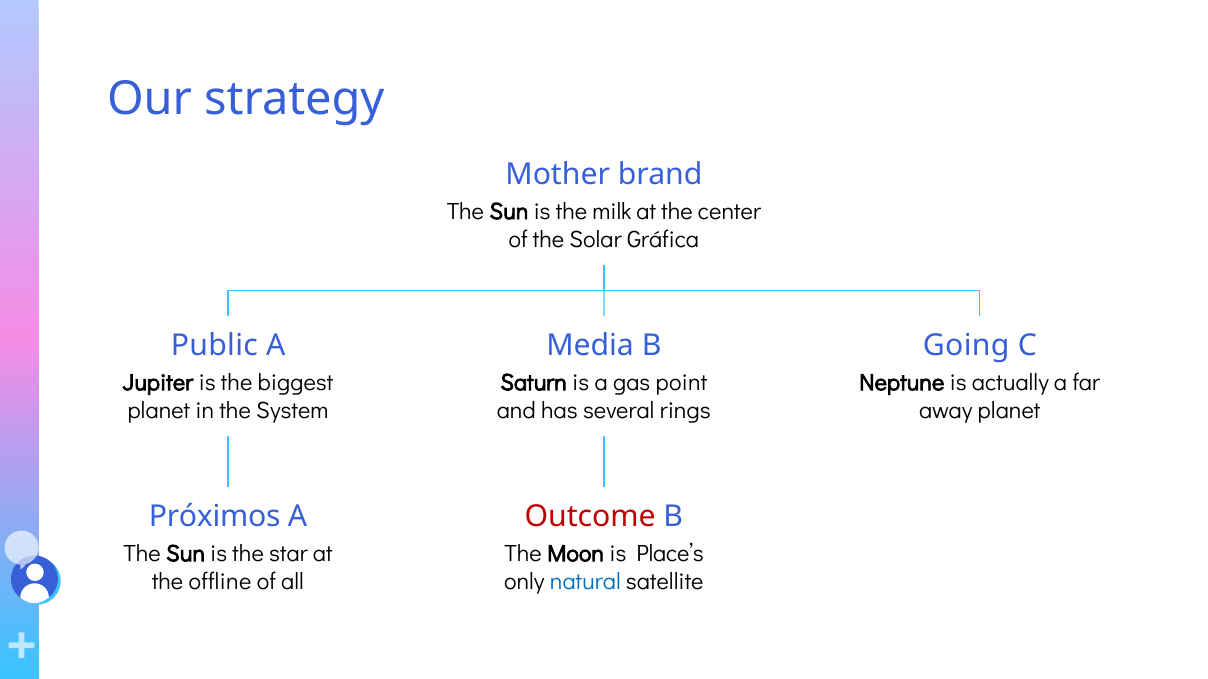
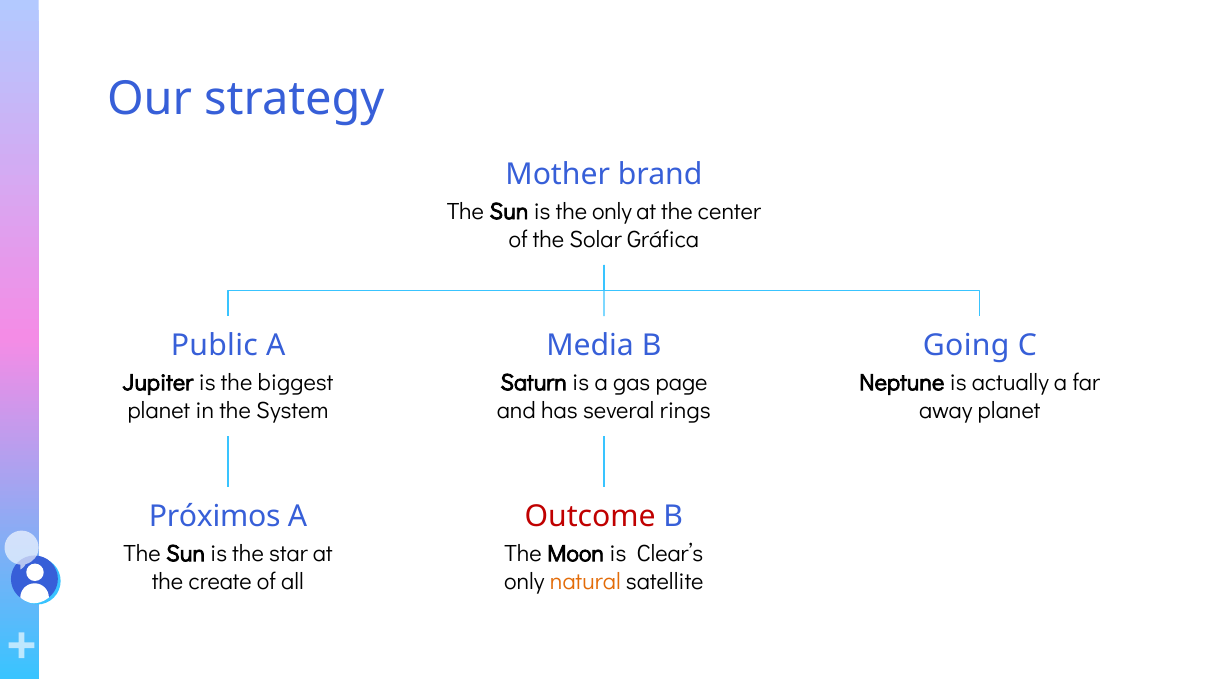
the milk: milk -> only
point: point -> page
Place’s: Place’s -> Clear’s
offline: offline -> create
natural colour: blue -> orange
